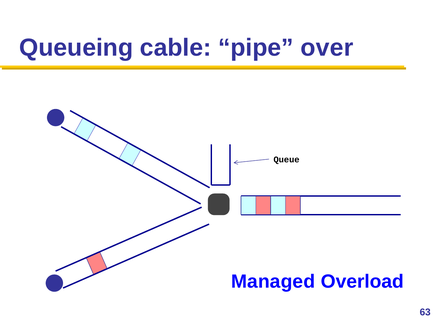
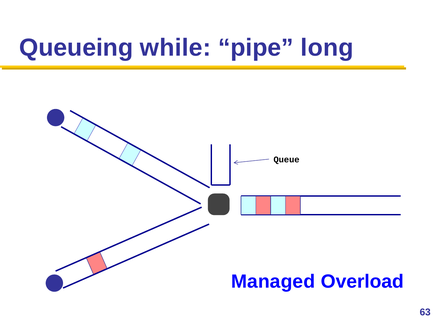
cable: cable -> while
over: over -> long
